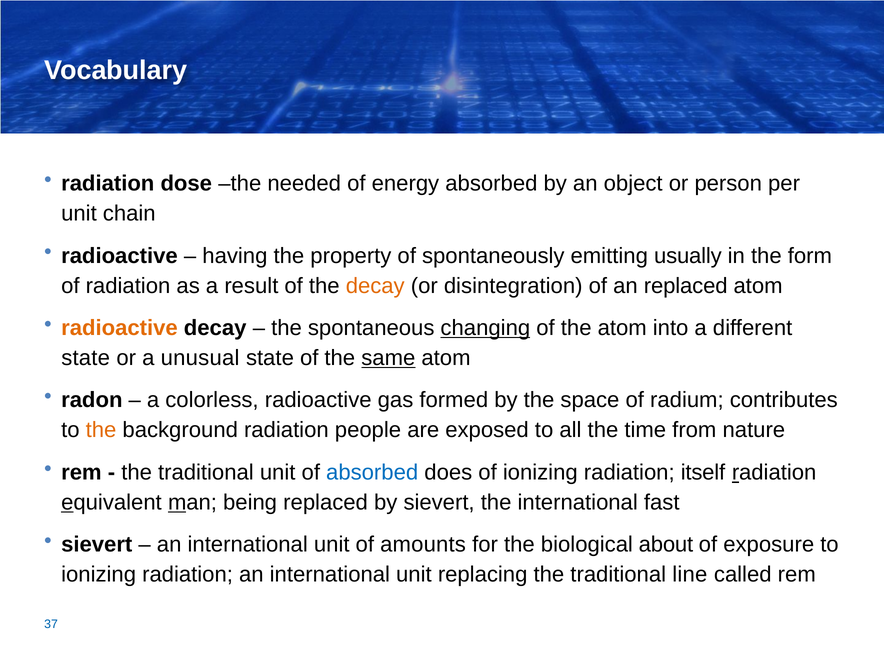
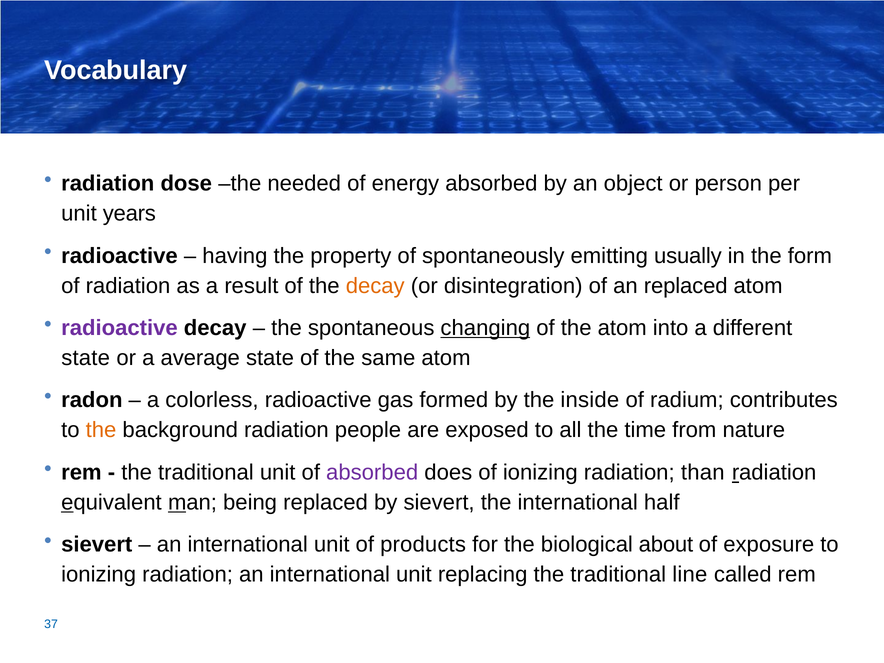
chain: chain -> years
radioactive at (119, 328) colour: orange -> purple
unusual: unusual -> average
same underline: present -> none
space: space -> inside
absorbed at (372, 472) colour: blue -> purple
itself: itself -> than
fast: fast -> half
amounts: amounts -> products
